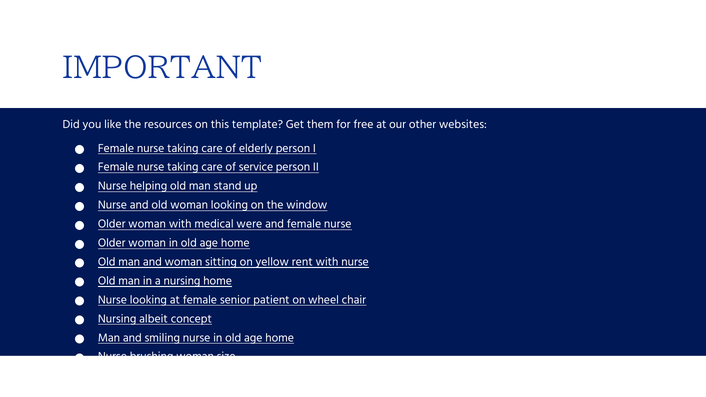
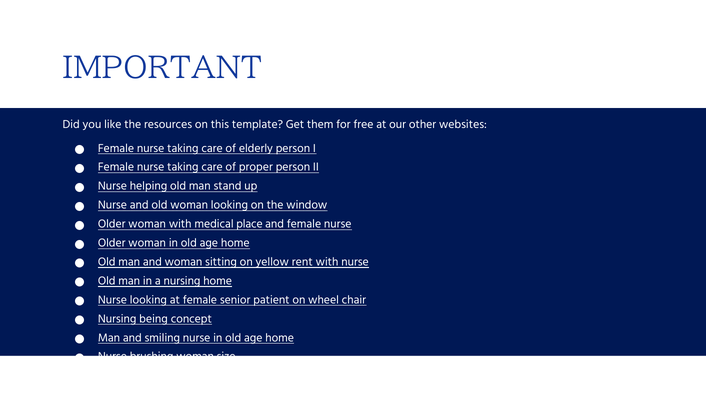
service: service -> proper
were: were -> place
albeit: albeit -> being
